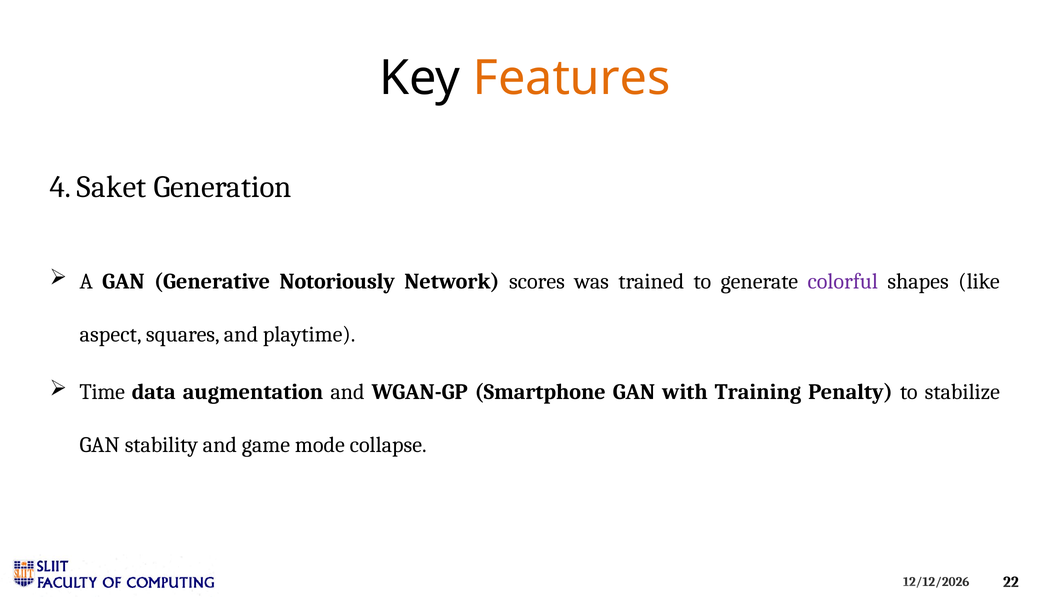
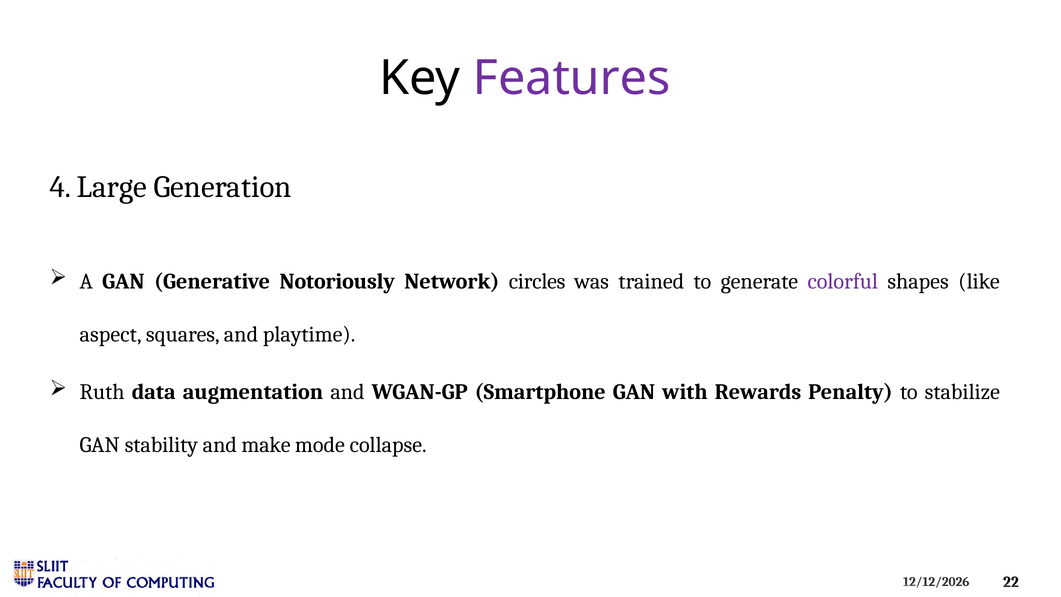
Features colour: orange -> purple
Saket: Saket -> Large
scores: scores -> circles
Time: Time -> Ruth
Training: Training -> Rewards
game: game -> make
